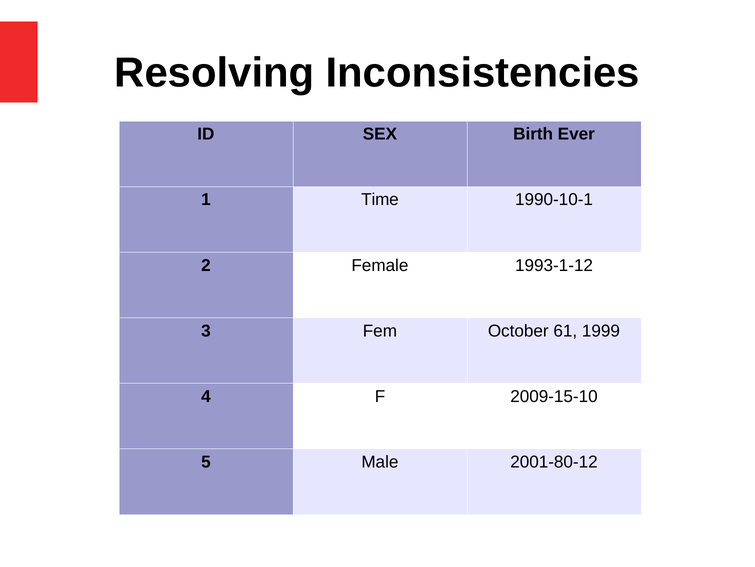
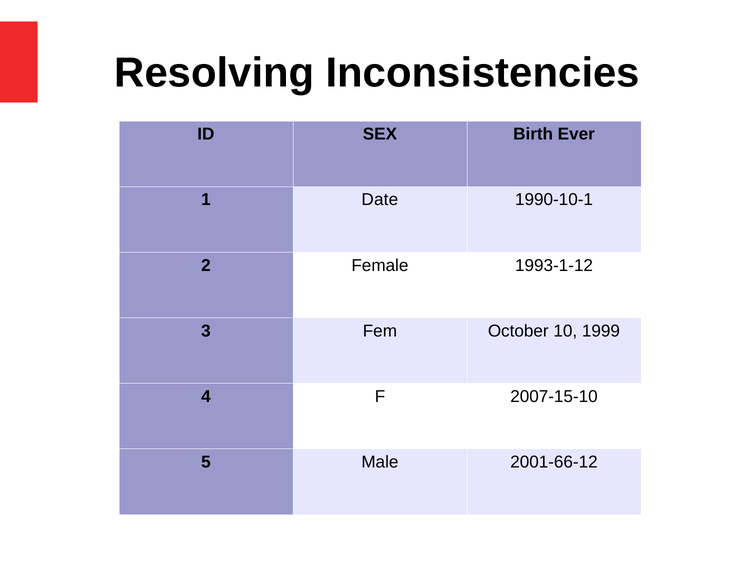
Time: Time -> Date
61: 61 -> 10
2009-15-10: 2009-15-10 -> 2007-15-10
2001-80-12: 2001-80-12 -> 2001-66-12
